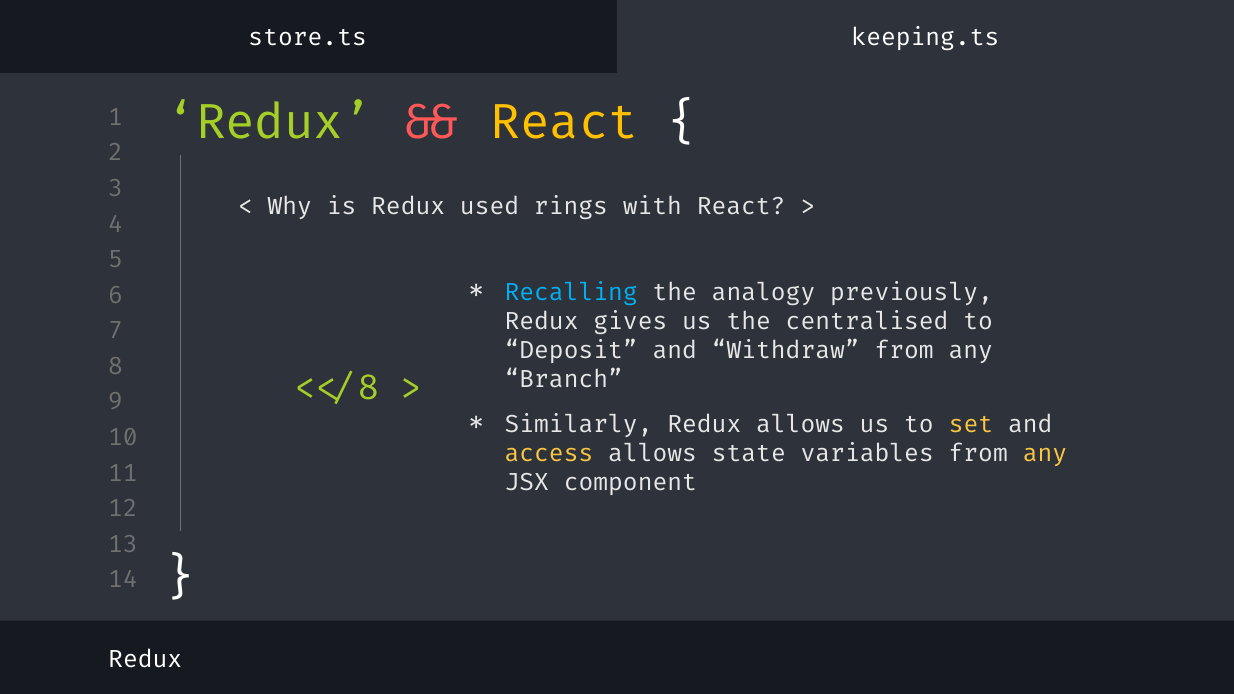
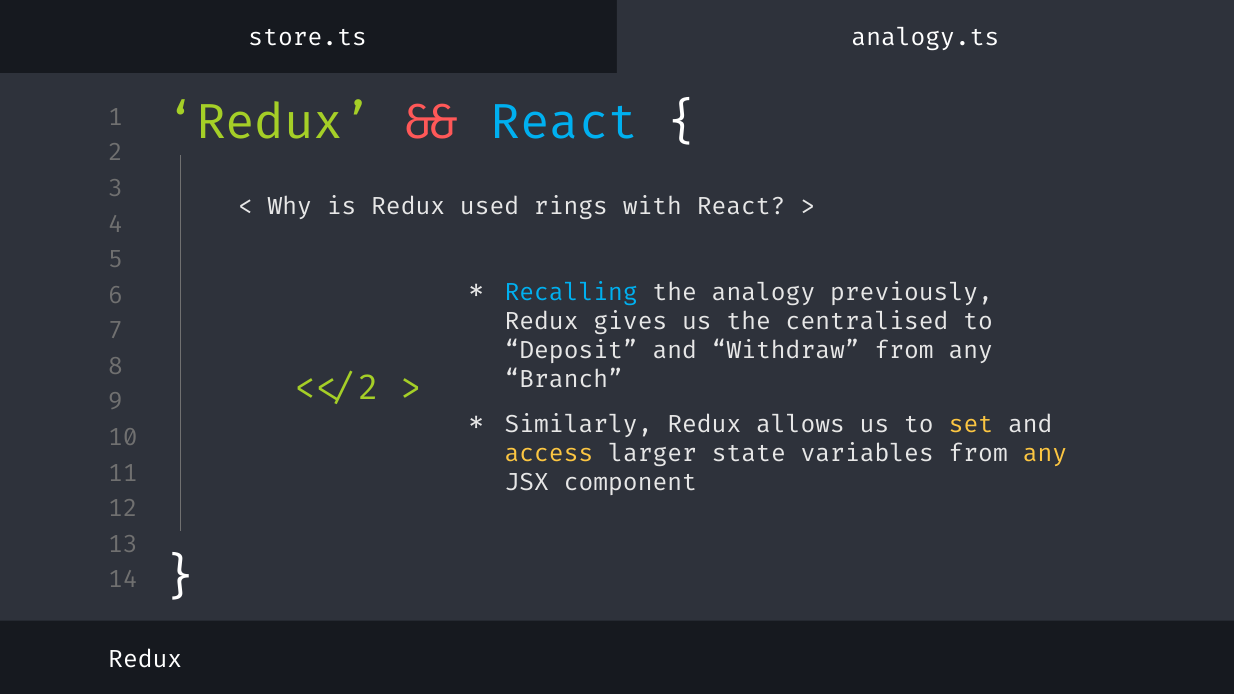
keeping.ts: keeping.ts -> analogy.ts
React at (564, 123) colour: yellow -> light blue
/8: /8 -> /2
access allows: allows -> larger
